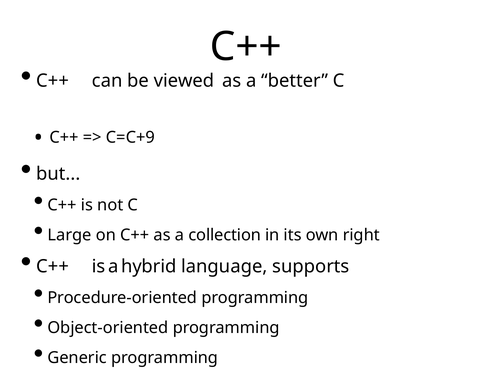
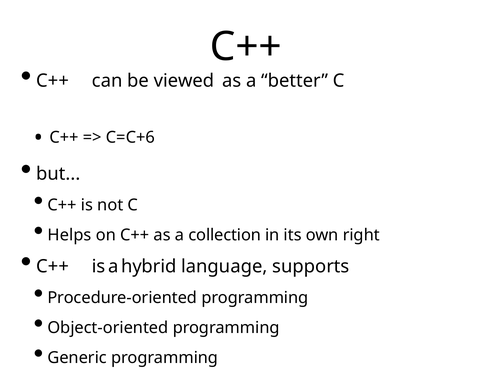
C=C+9: C=C+9 -> C=C+6
Large: Large -> Helps
